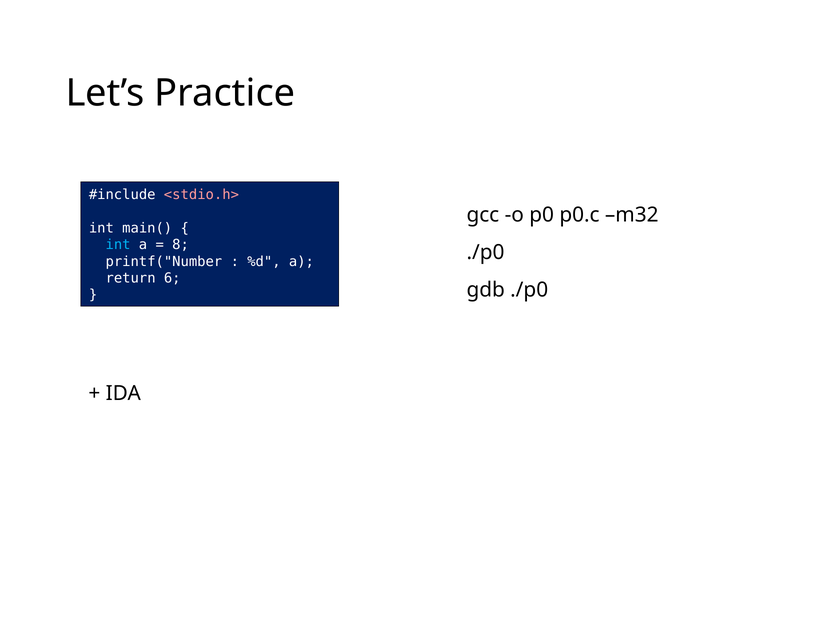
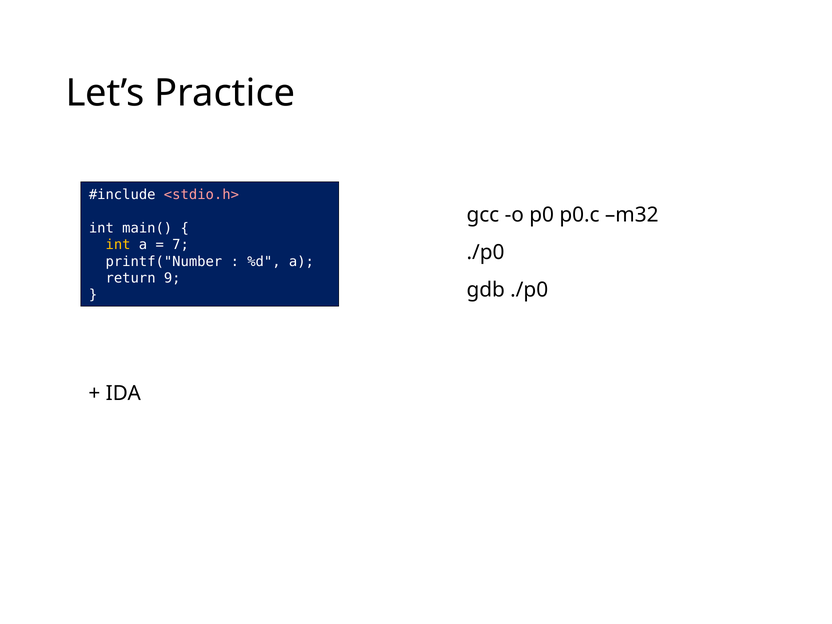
int at (118, 245) colour: light blue -> yellow
8: 8 -> 7
6: 6 -> 9
